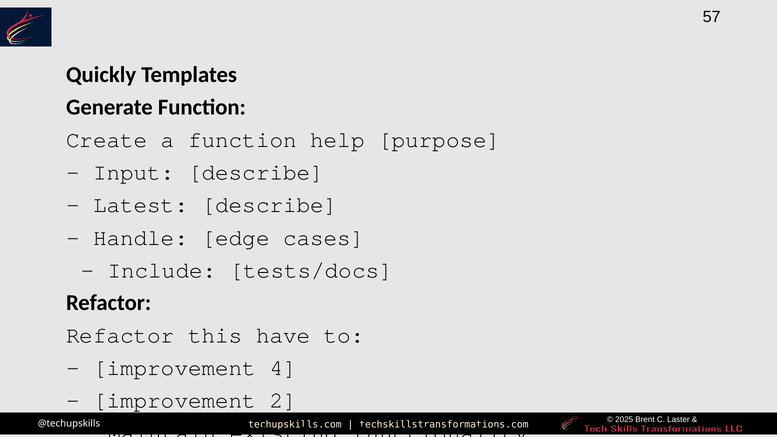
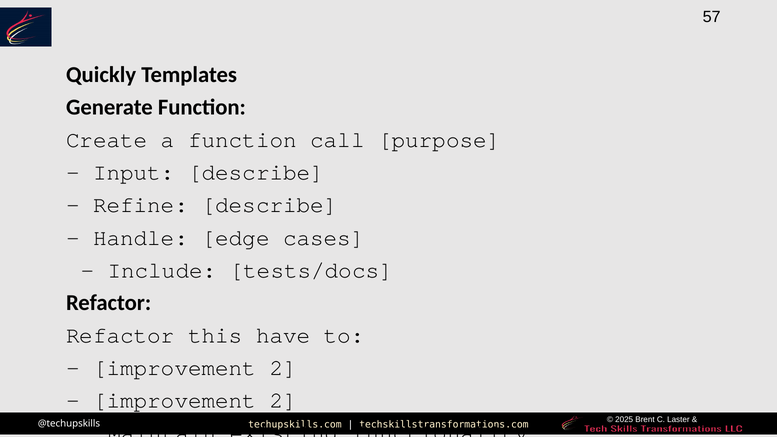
help: help -> call
Latest: Latest -> Refine
4 at (283, 368): 4 -> 2
